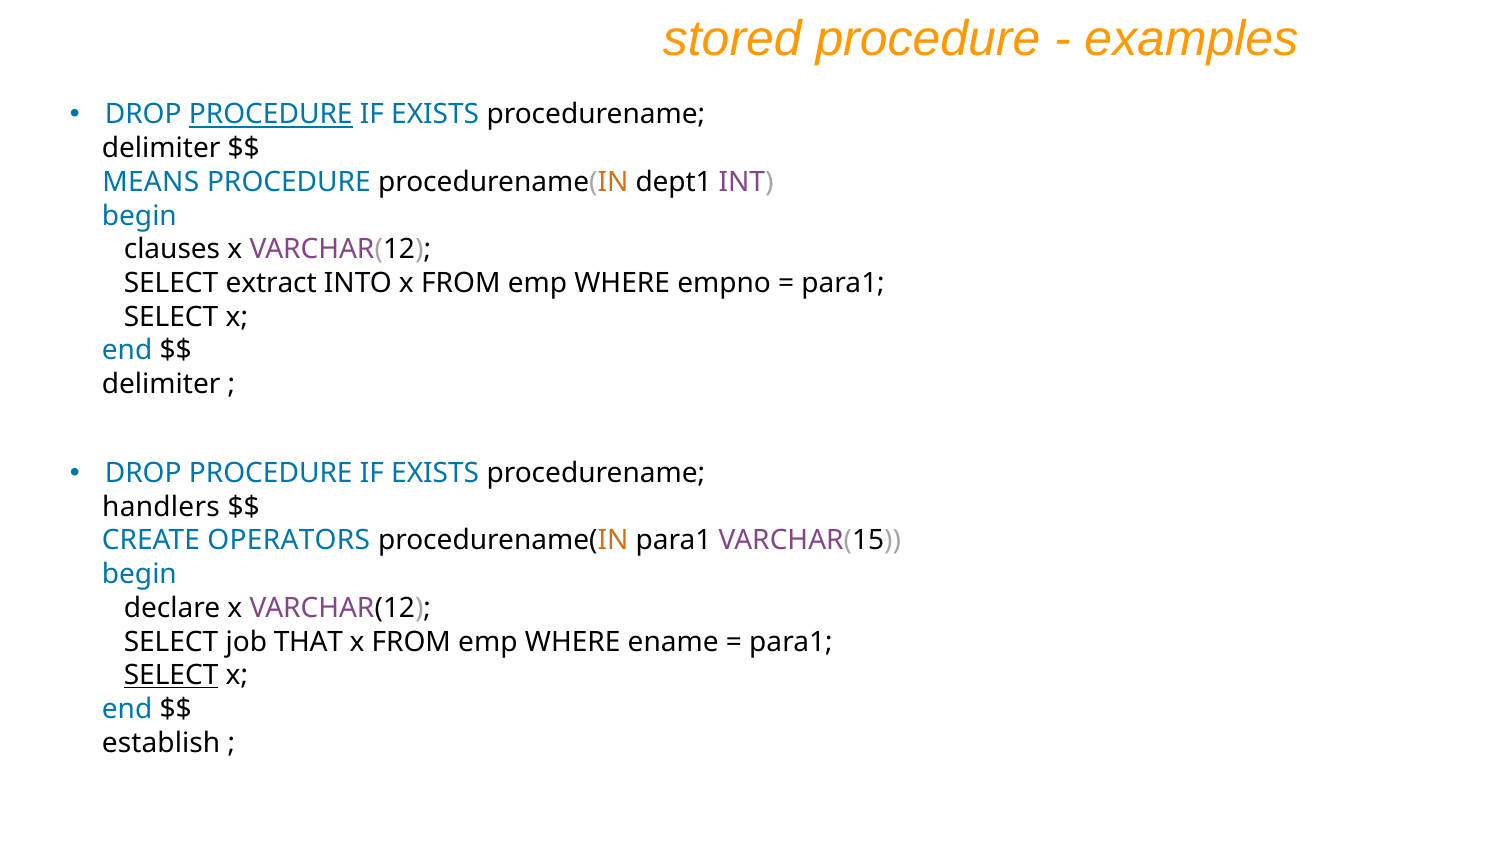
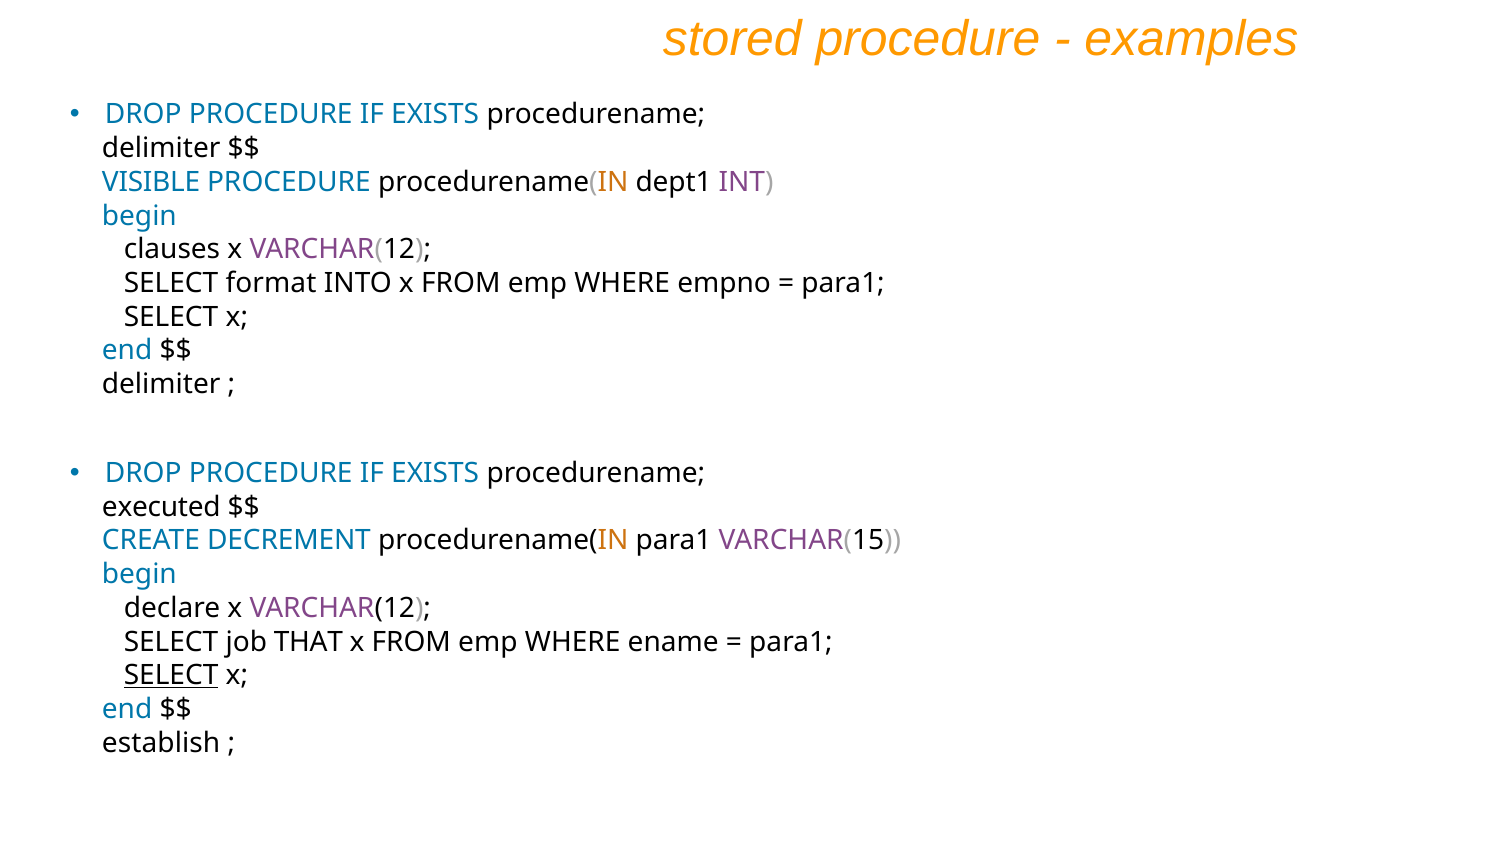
PROCEDURE at (271, 115) underline: present -> none
MEANS: MEANS -> VISIBLE
extract: extract -> format
handlers: handlers -> executed
OPERATORS: OPERATORS -> DECREMENT
